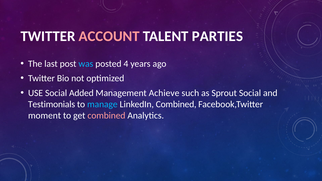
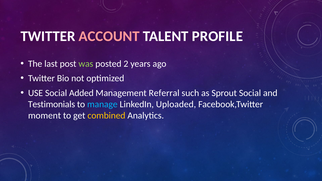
PARTIES: PARTIES -> PROFILE
was colour: light blue -> light green
4: 4 -> 2
Achieve: Achieve -> Referral
LinkedIn Combined: Combined -> Uploaded
combined at (106, 116) colour: pink -> yellow
